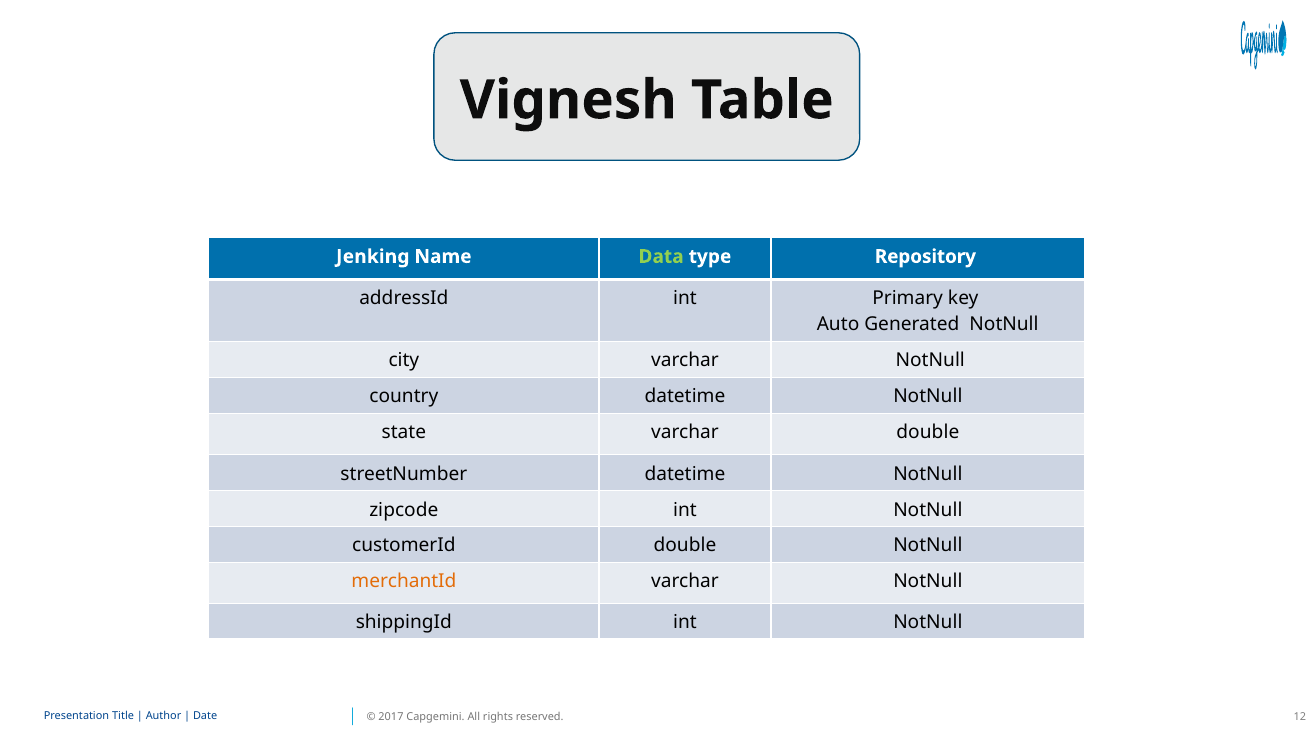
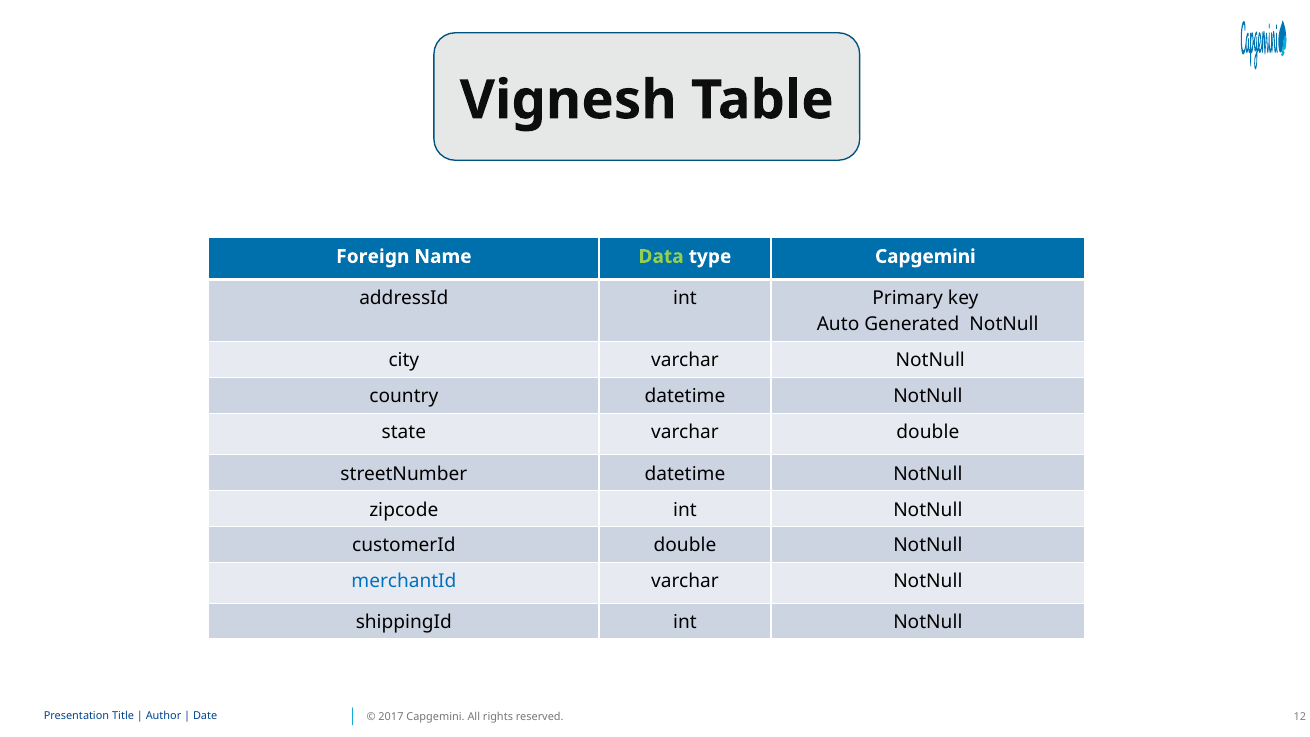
Jenking: Jenking -> Foreign
type Repository: Repository -> Capgemini
merchantId colour: orange -> blue
